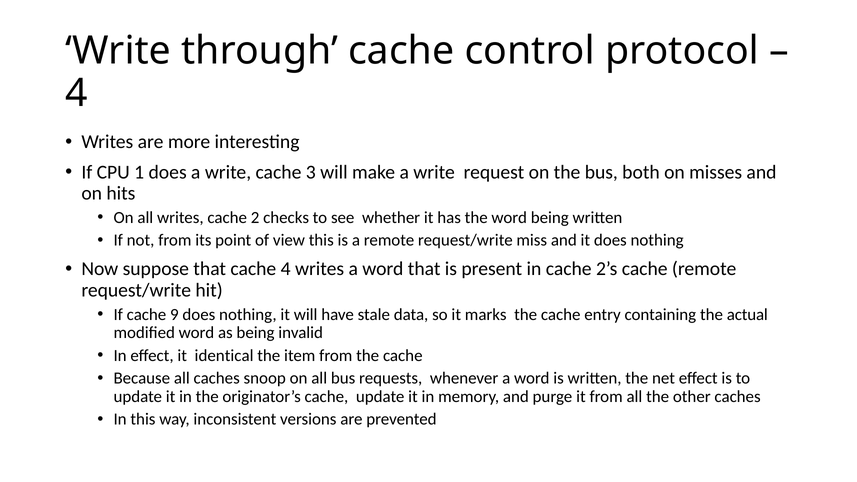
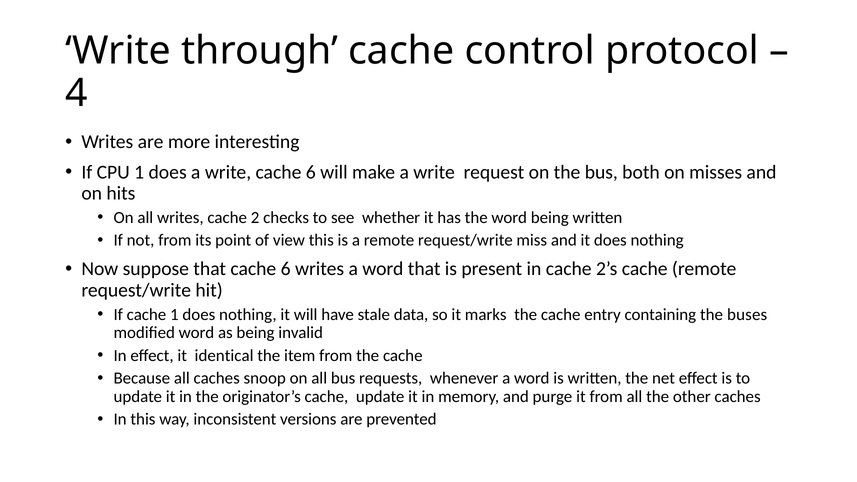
write cache 3: 3 -> 6
that cache 4: 4 -> 6
cache 9: 9 -> 1
actual: actual -> buses
